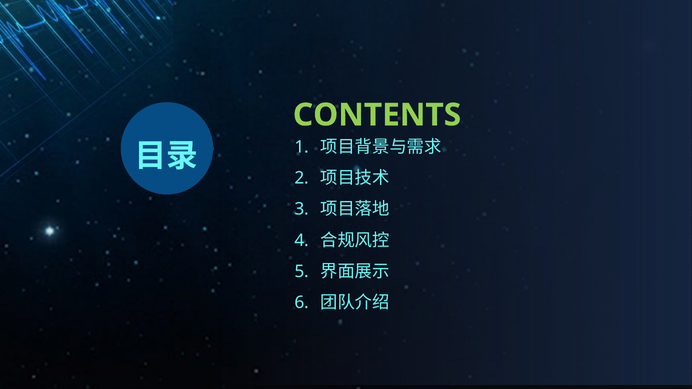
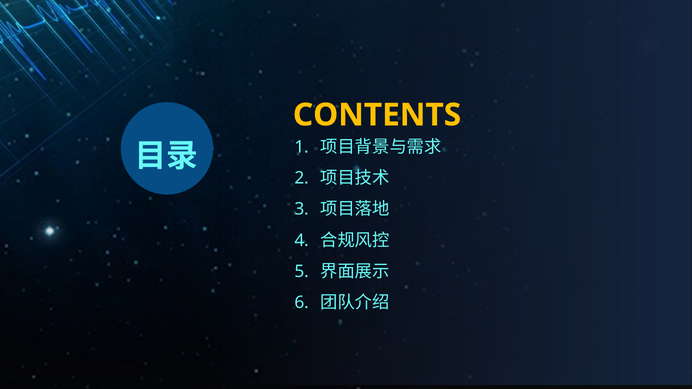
CONTENTS colour: light green -> yellow
